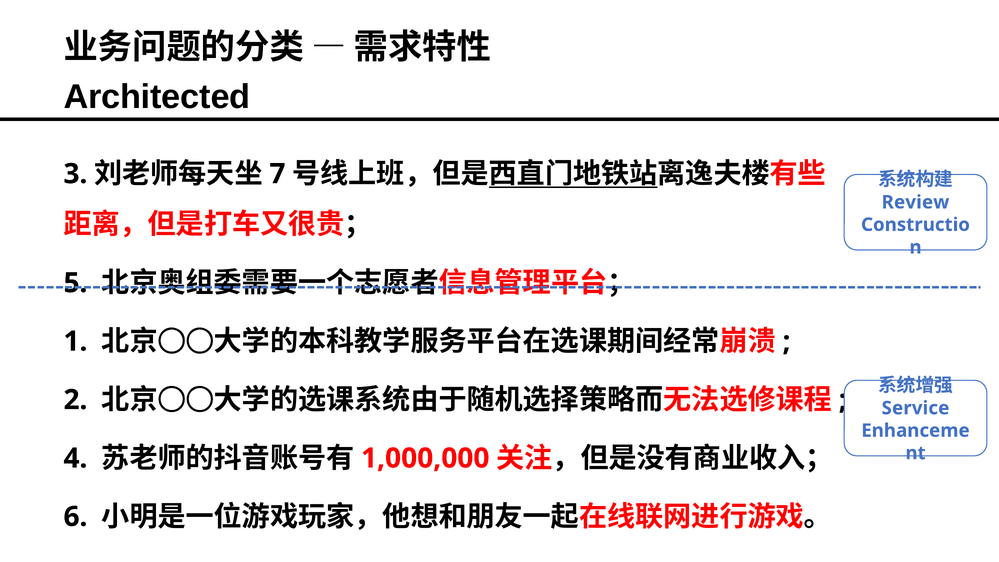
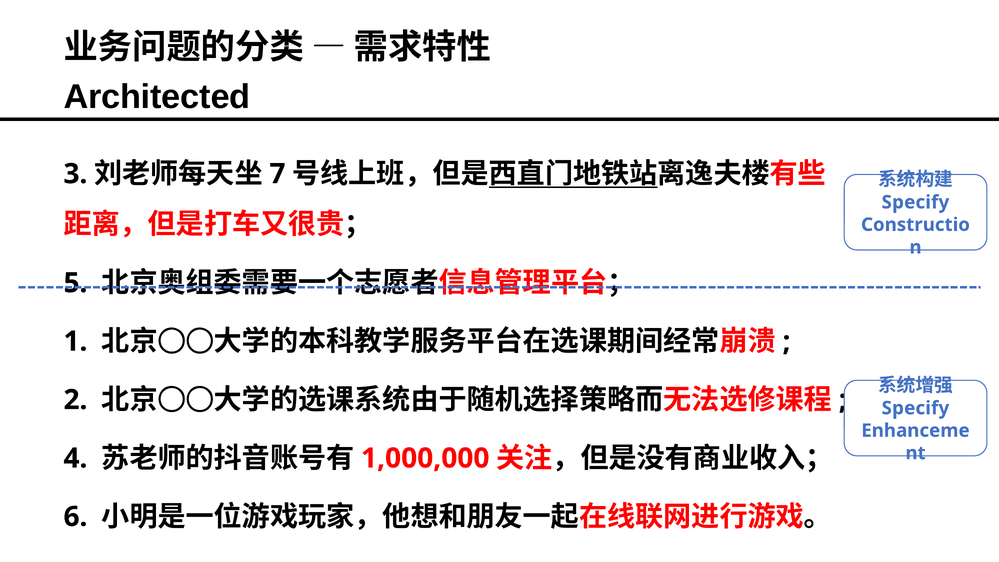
Review at (915, 202): Review -> Specify
Service at (915, 408): Service -> Specify
